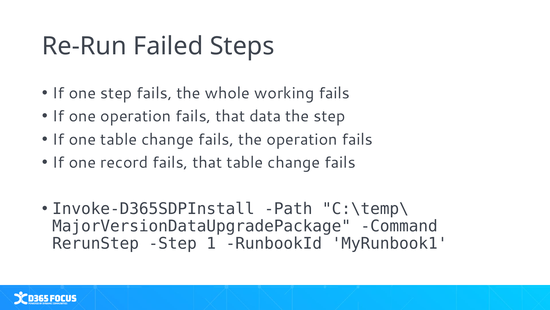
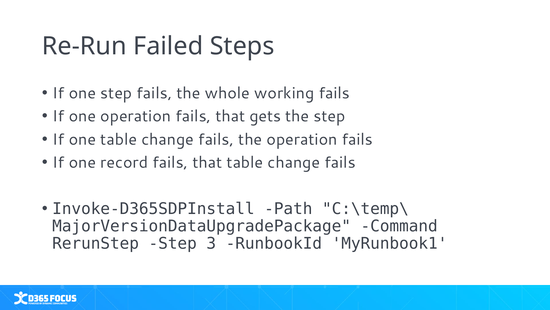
data: data -> gets
1: 1 -> 3
